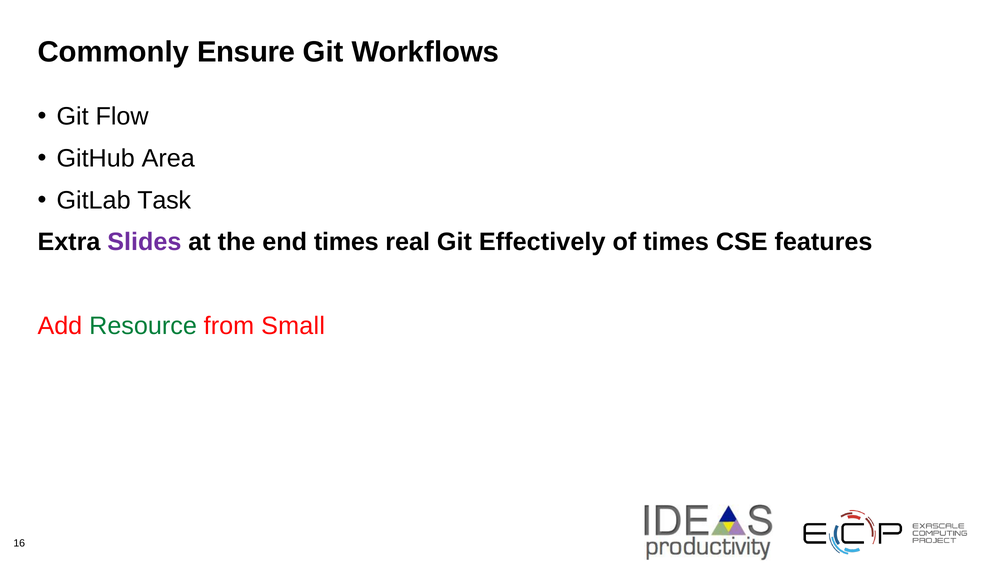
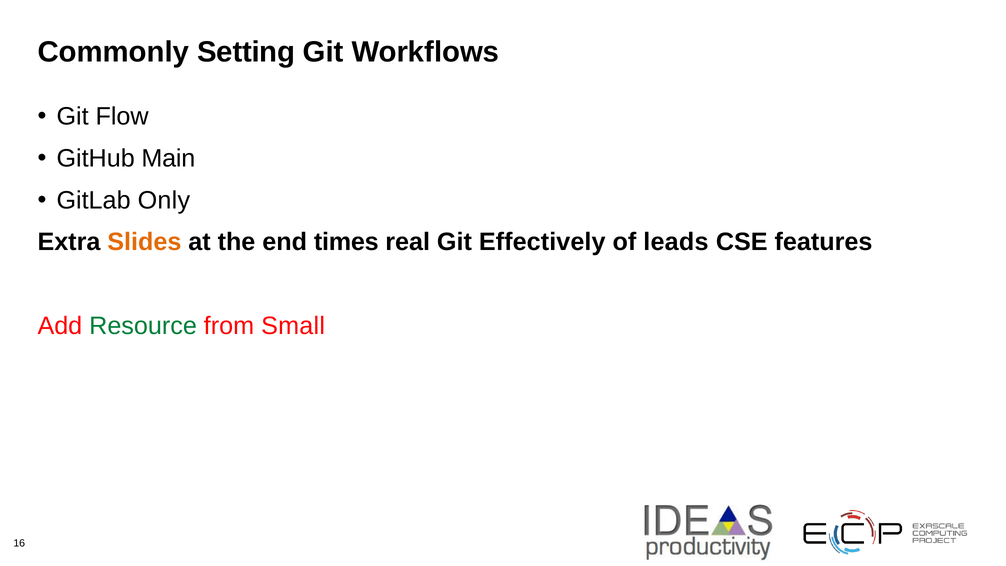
Ensure: Ensure -> Setting
Area: Area -> Main
Task: Task -> Only
Slides colour: purple -> orange
of times: times -> leads
